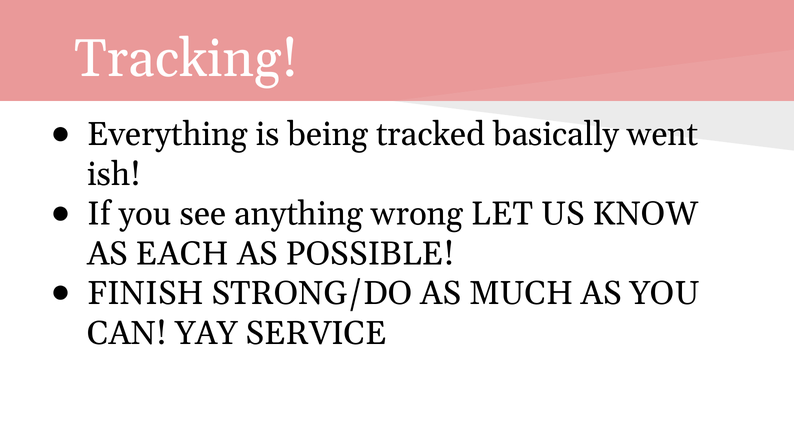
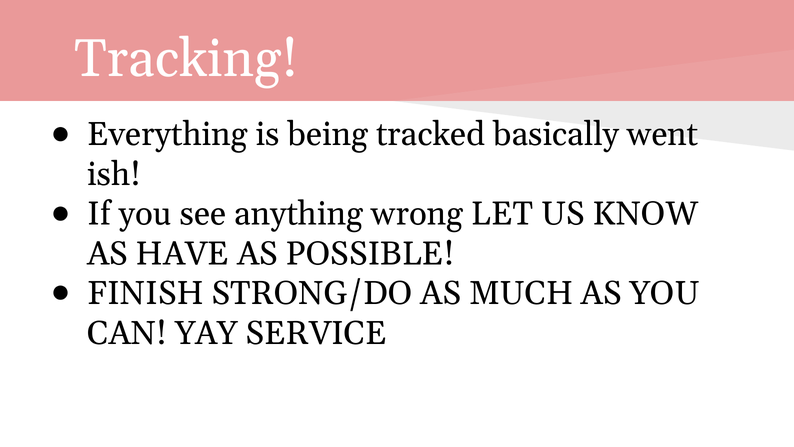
EACH: EACH -> HAVE
